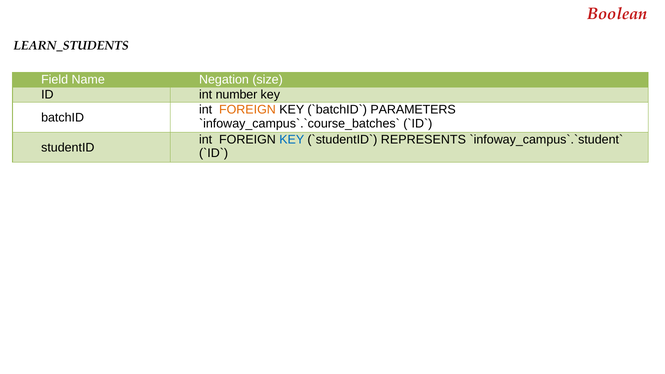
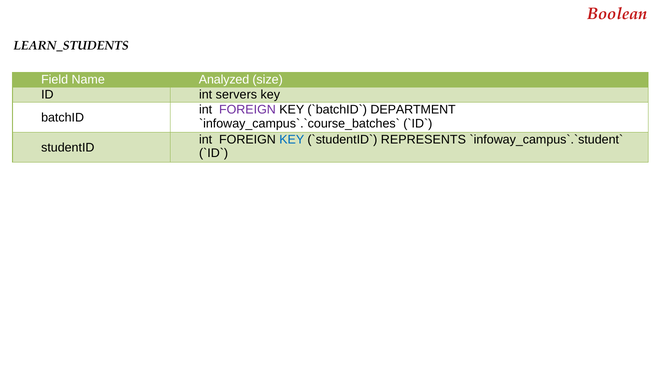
Negation: Negation -> Analyzed
number: number -> servers
FOREIGN at (247, 109) colour: orange -> purple
PARAMETERS: PARAMETERS -> DEPARTMENT
